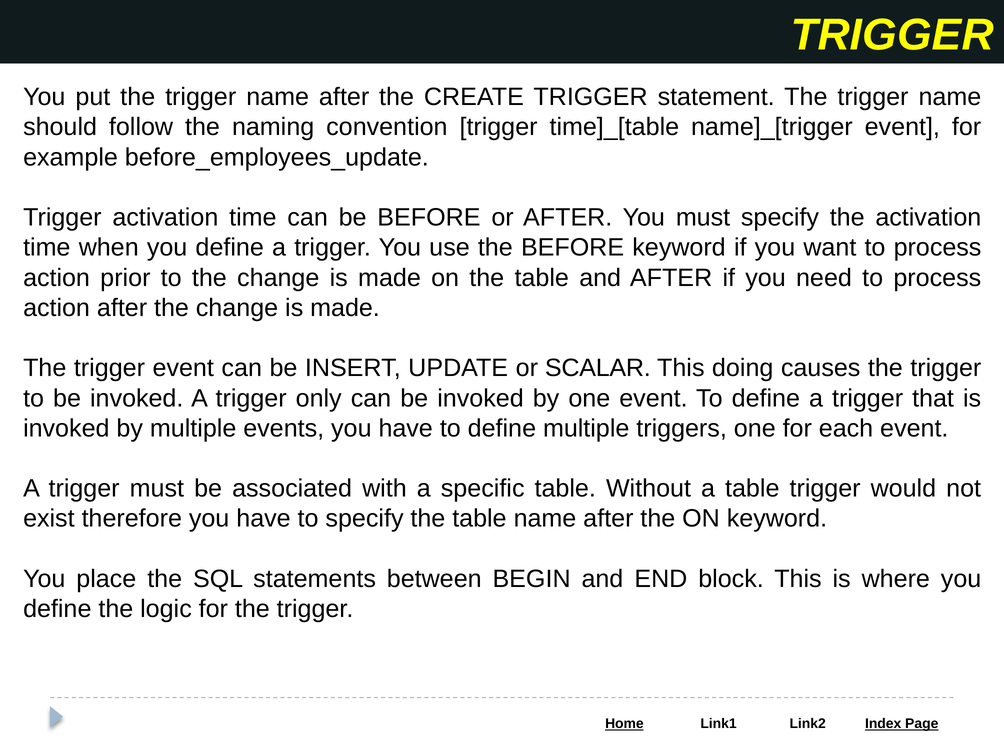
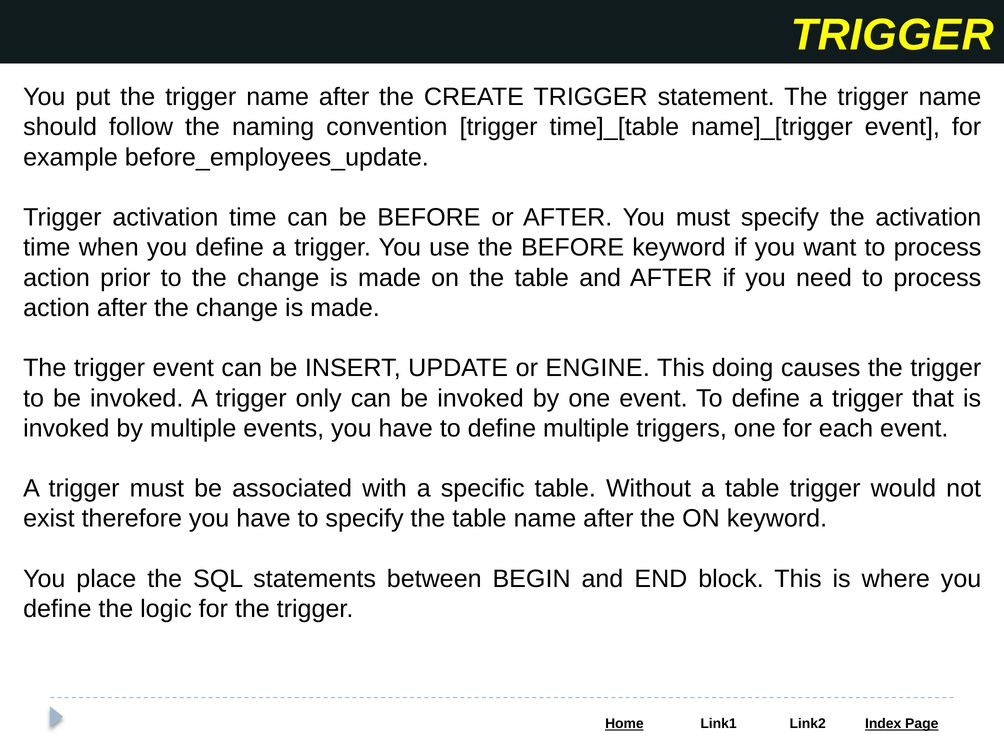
SCALAR: SCALAR -> ENGINE
